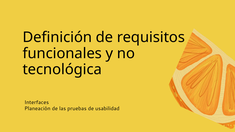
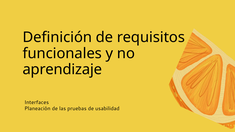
tecnológica: tecnológica -> aprendizaje
